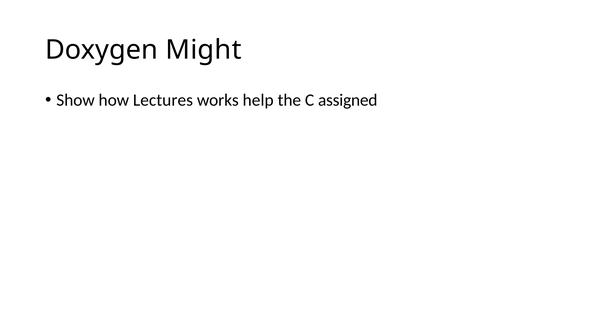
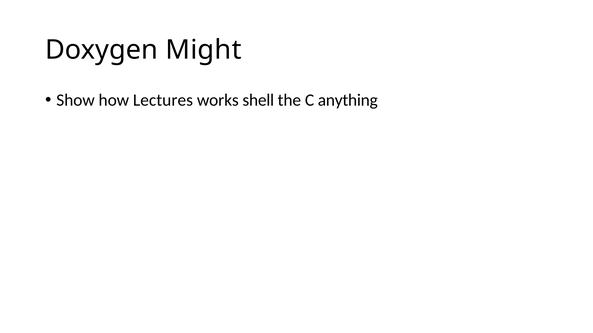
help: help -> shell
assigned: assigned -> anything
